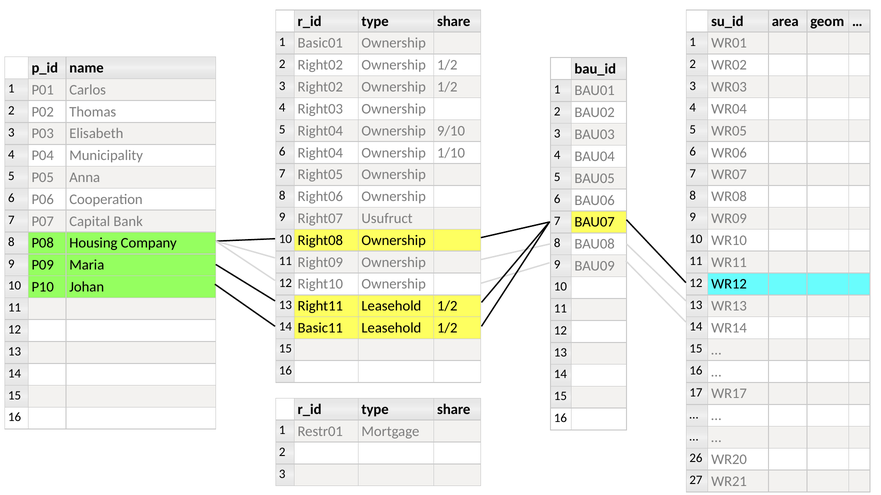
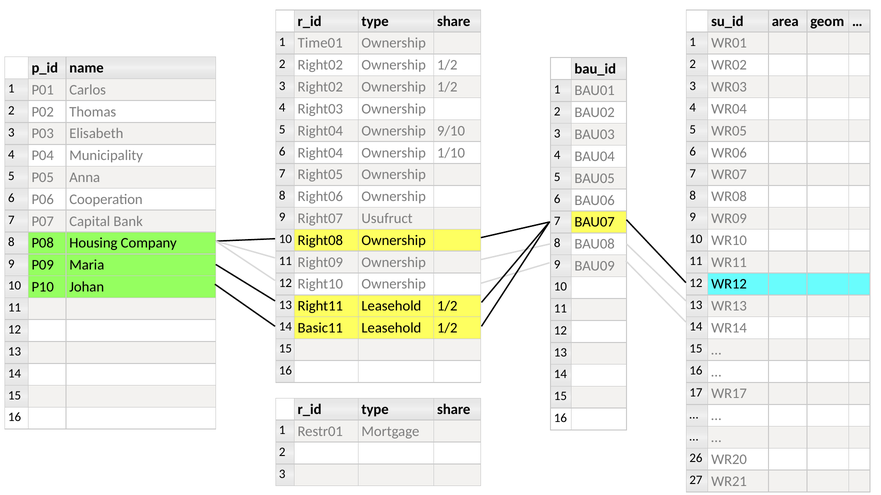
Basic01: Basic01 -> Time01
